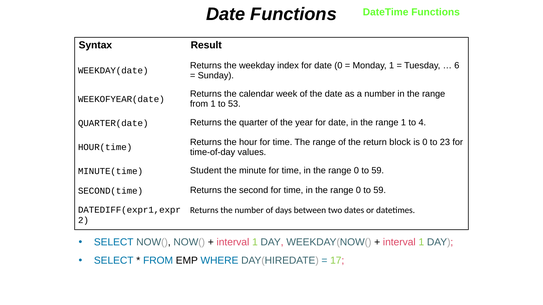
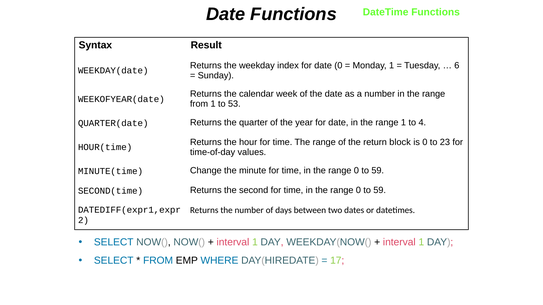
Student: Student -> Change
